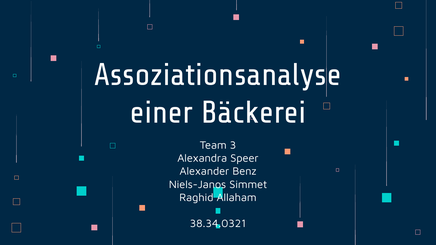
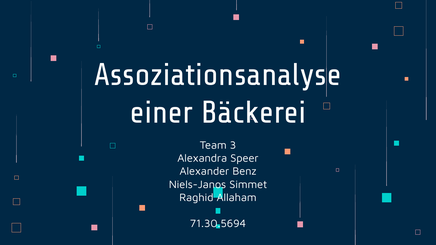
38.34.0321: 38.34.0321 -> 71.30.5694
